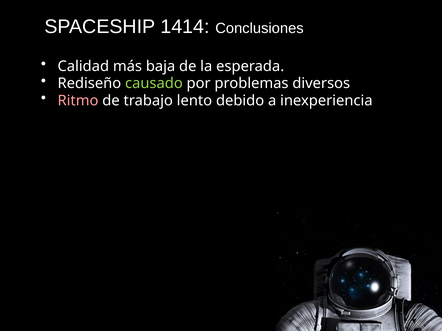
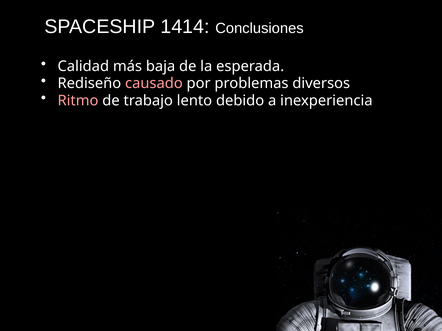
causado colour: light green -> pink
